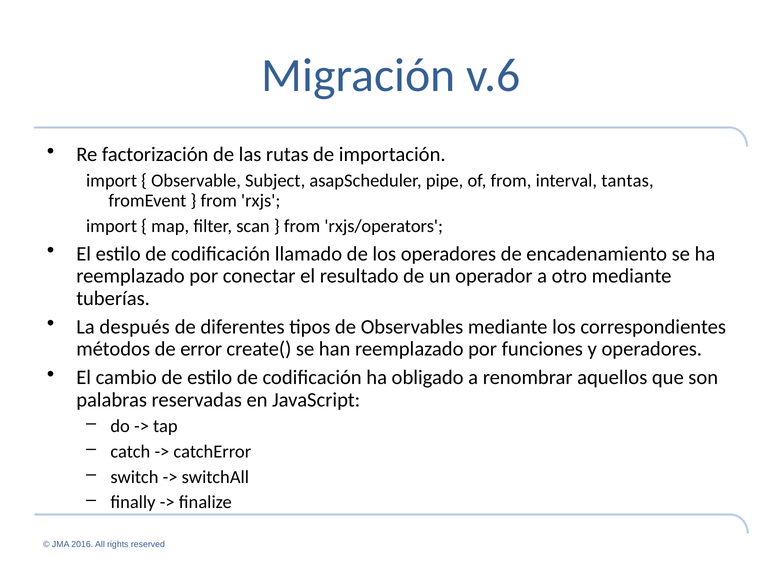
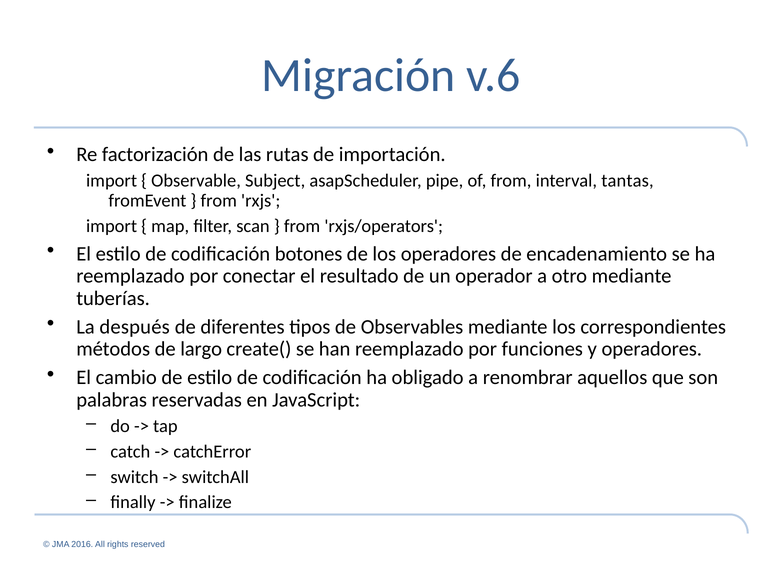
llamado: llamado -> botones
error: error -> largo
